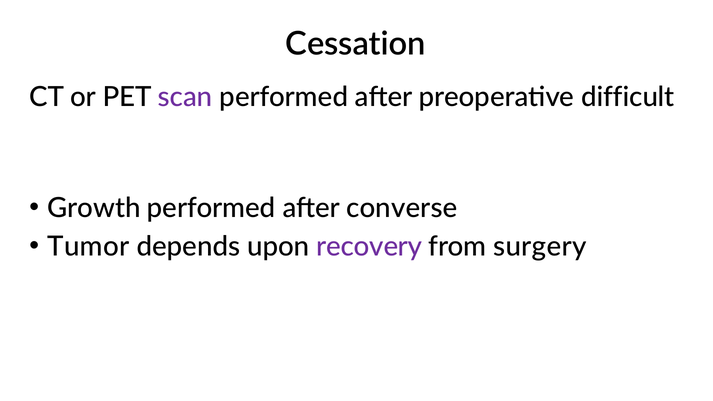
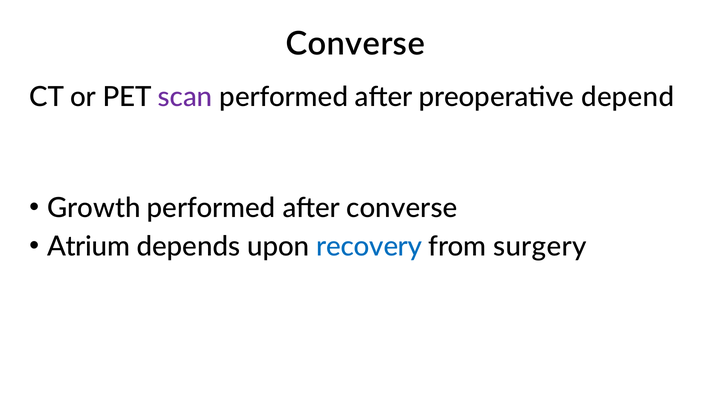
Cessation at (356, 44): Cessation -> Converse
difficult: difficult -> depend
Tumor: Tumor -> Atrium
recovery colour: purple -> blue
